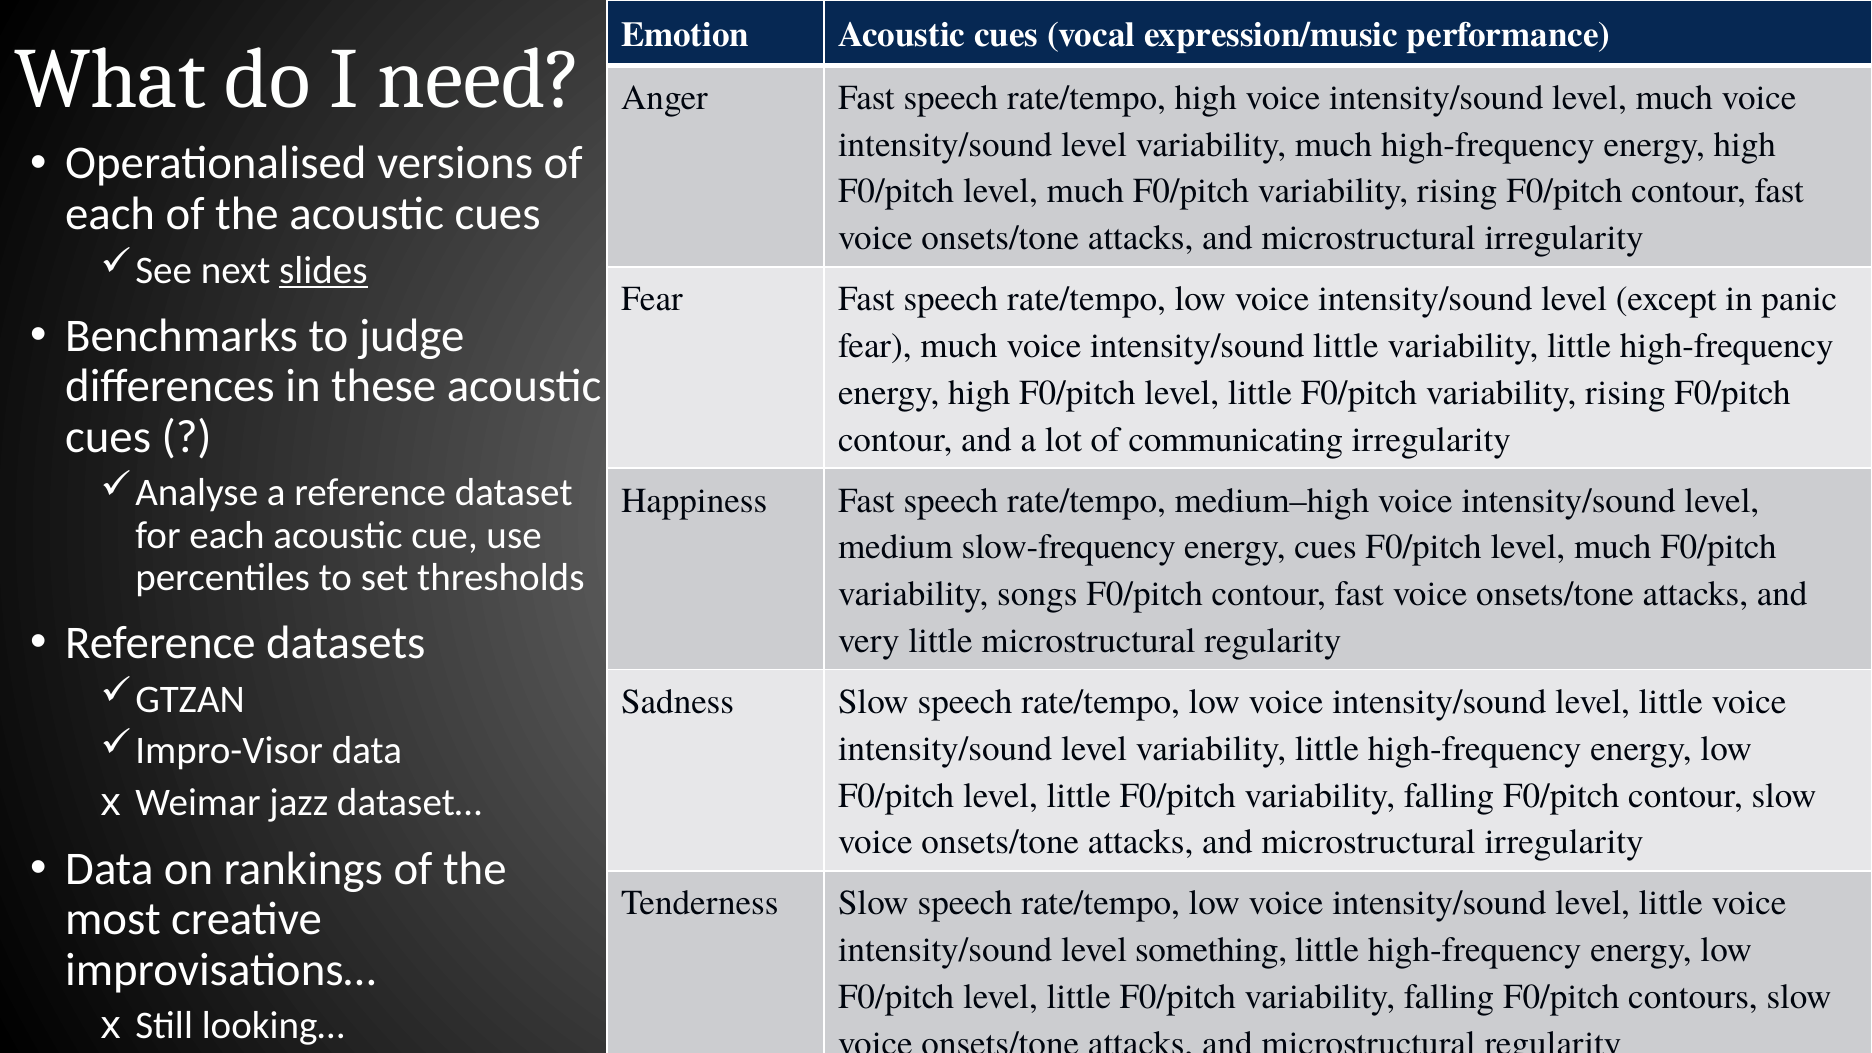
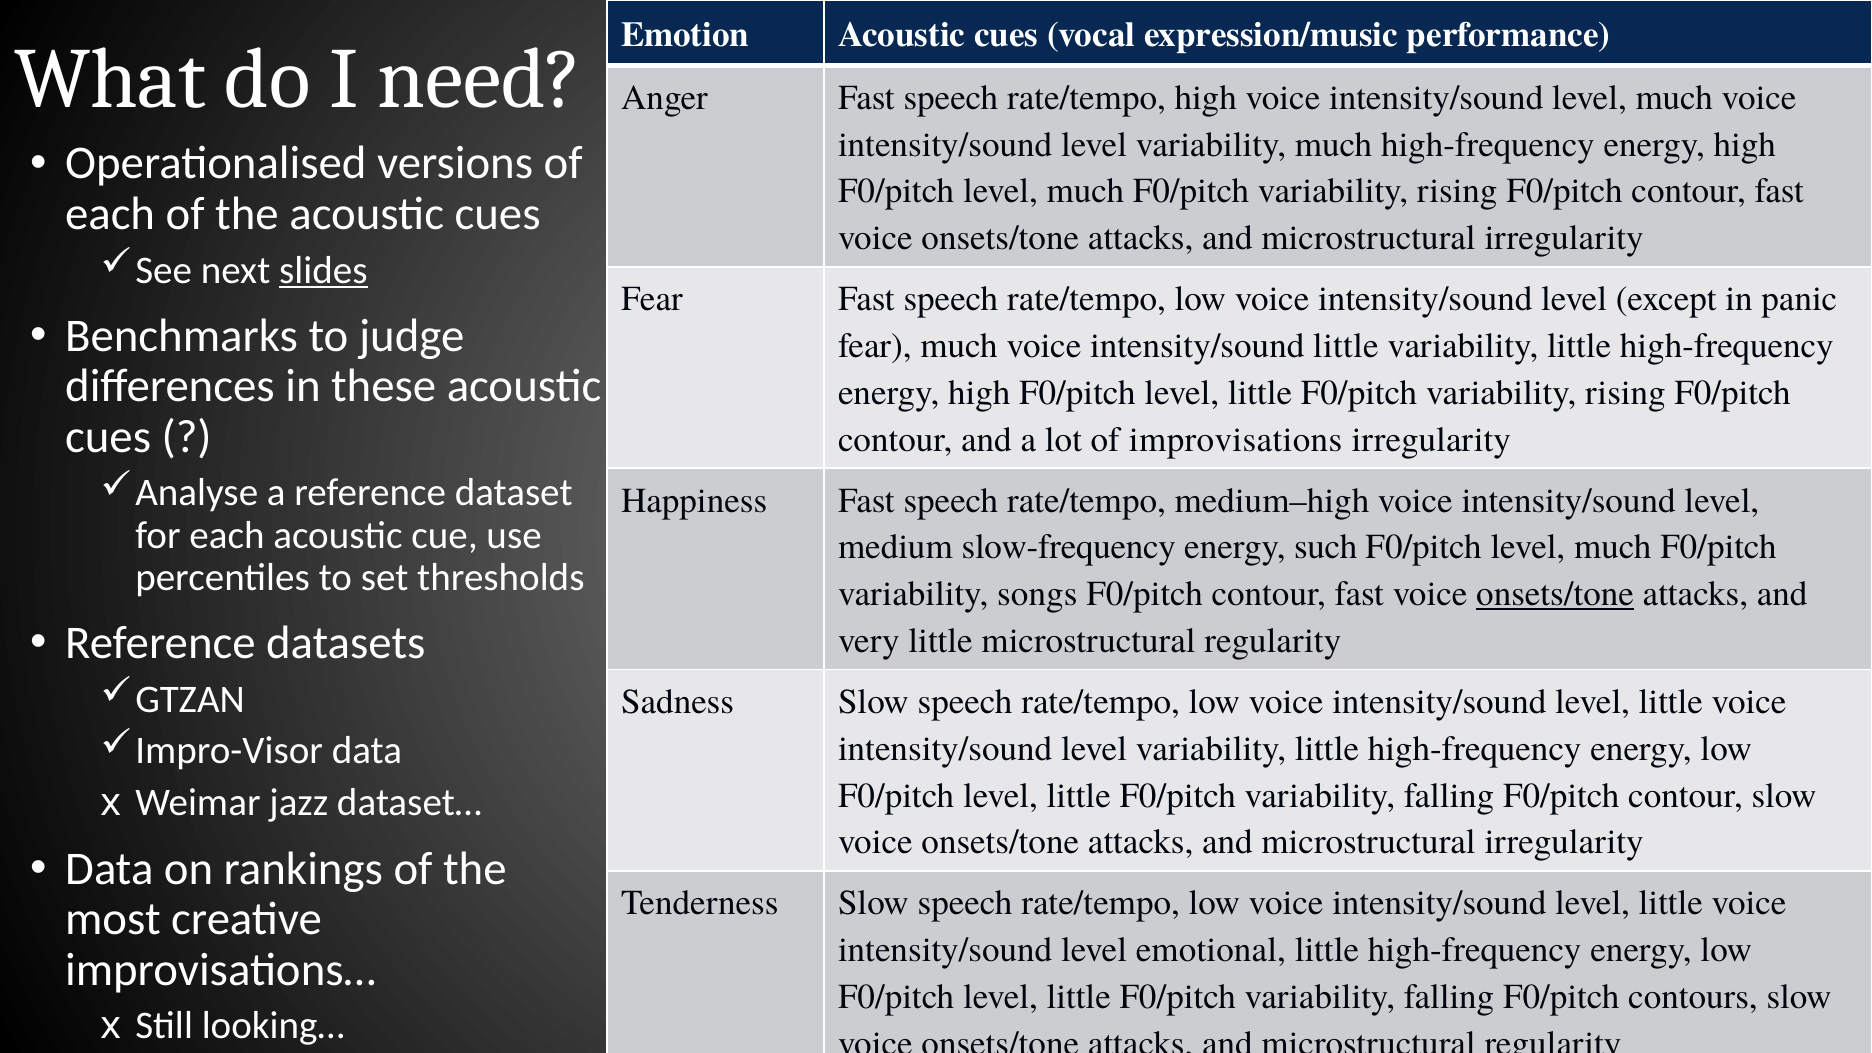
of communicating: communicating -> improvisations
energy cues: cues -> such
onsets/tone at (1555, 594) underline: none -> present
level something: something -> emotional
